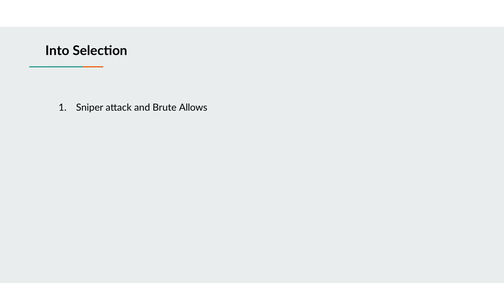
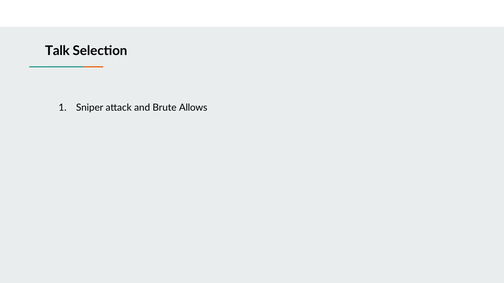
Into: Into -> Talk
